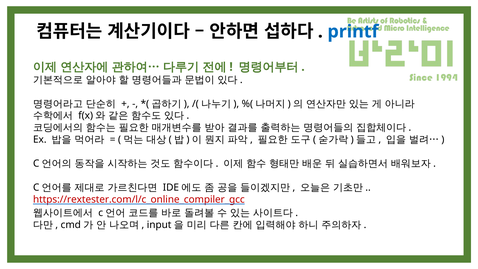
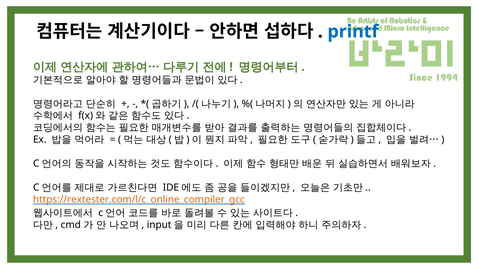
https://rextester.com/l/c_online_compiler_gcc colour: red -> orange
